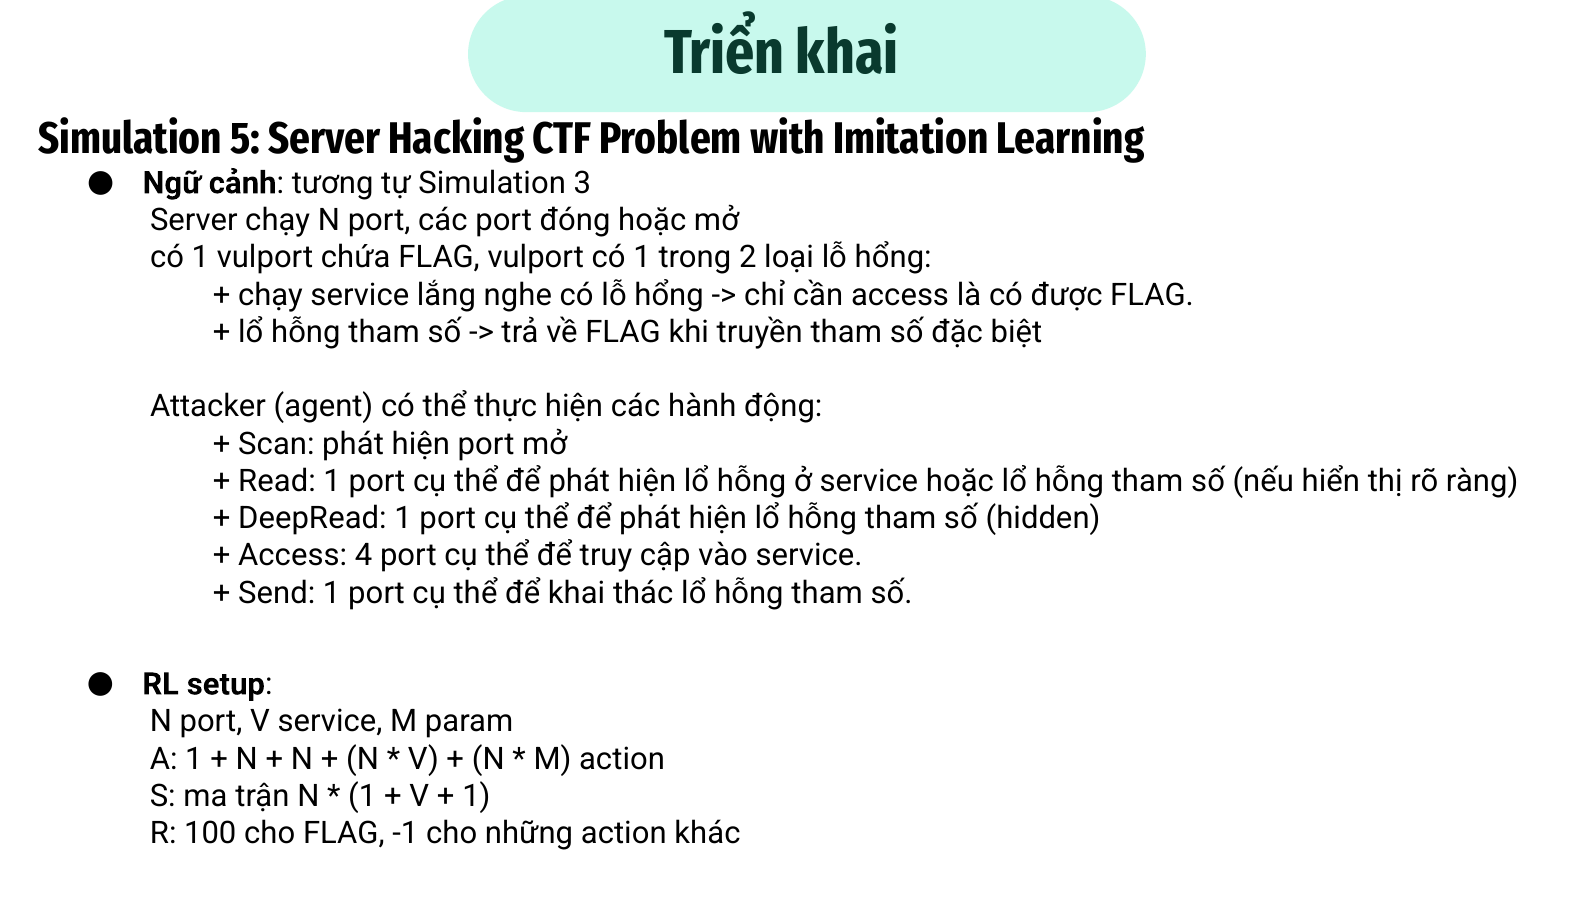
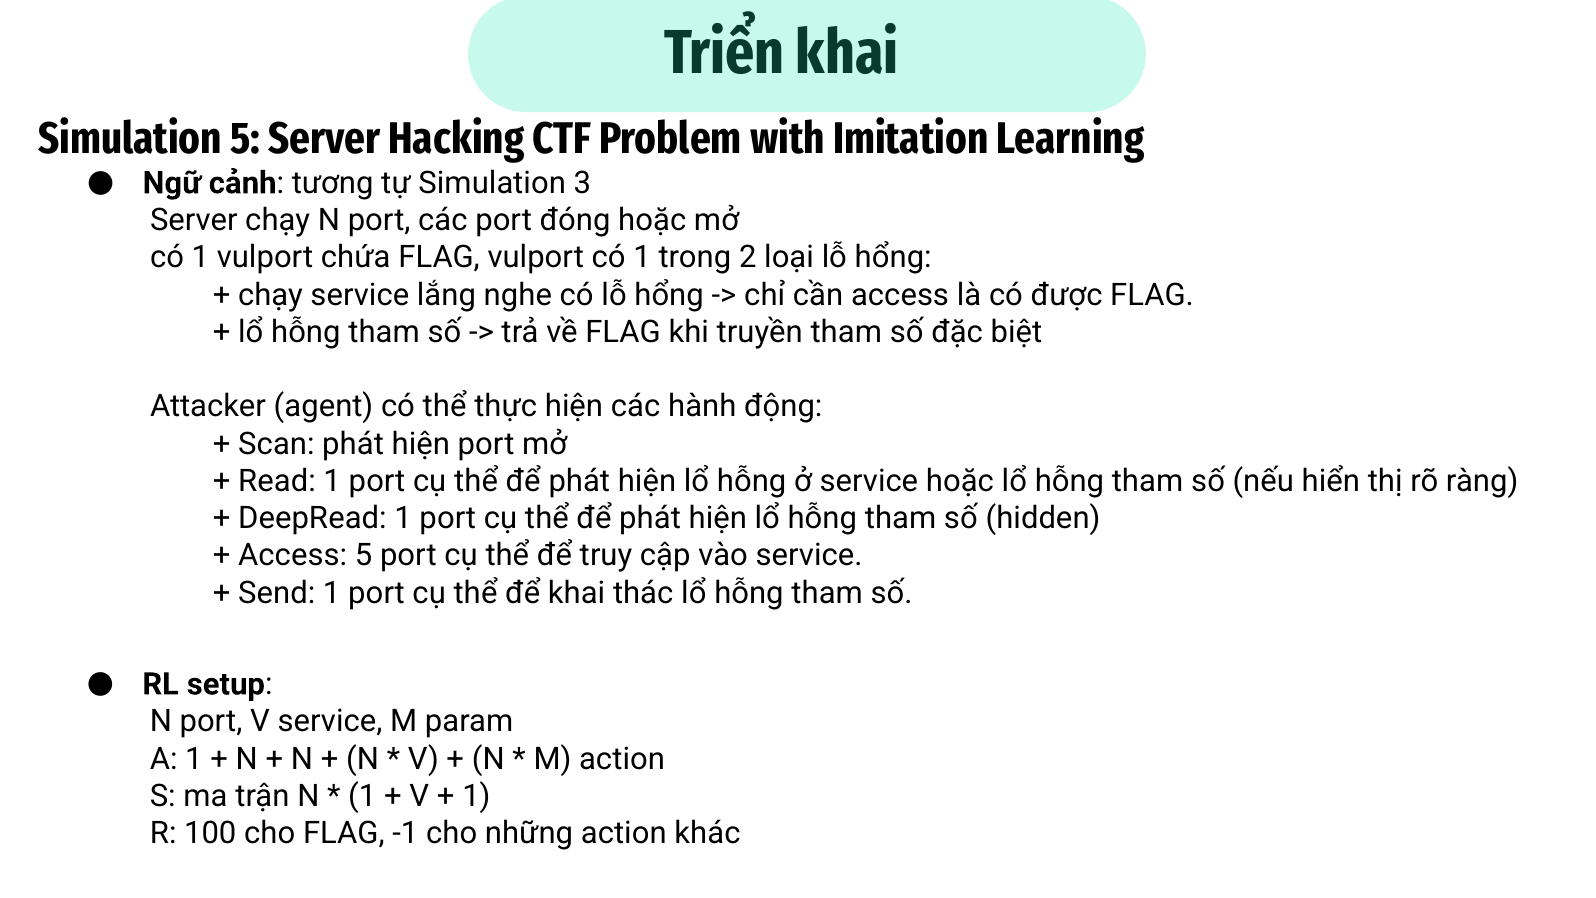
Access 4: 4 -> 5
